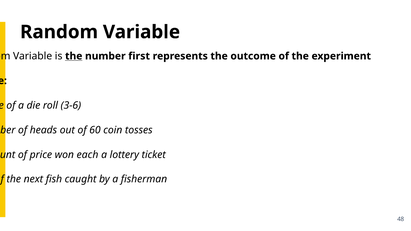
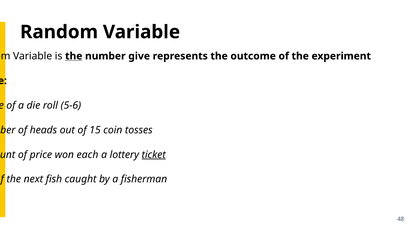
first: first -> give
3-6: 3-6 -> 5-6
60: 60 -> 15
ticket underline: none -> present
